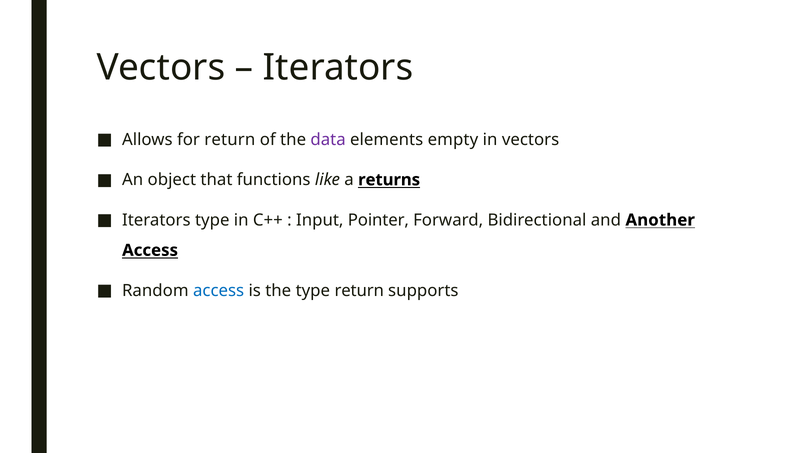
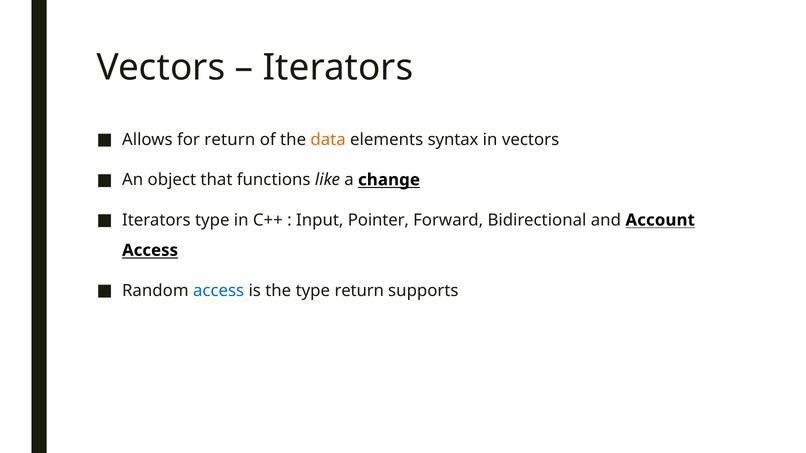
data colour: purple -> orange
empty: empty -> syntax
returns: returns -> change
Another: Another -> Account
